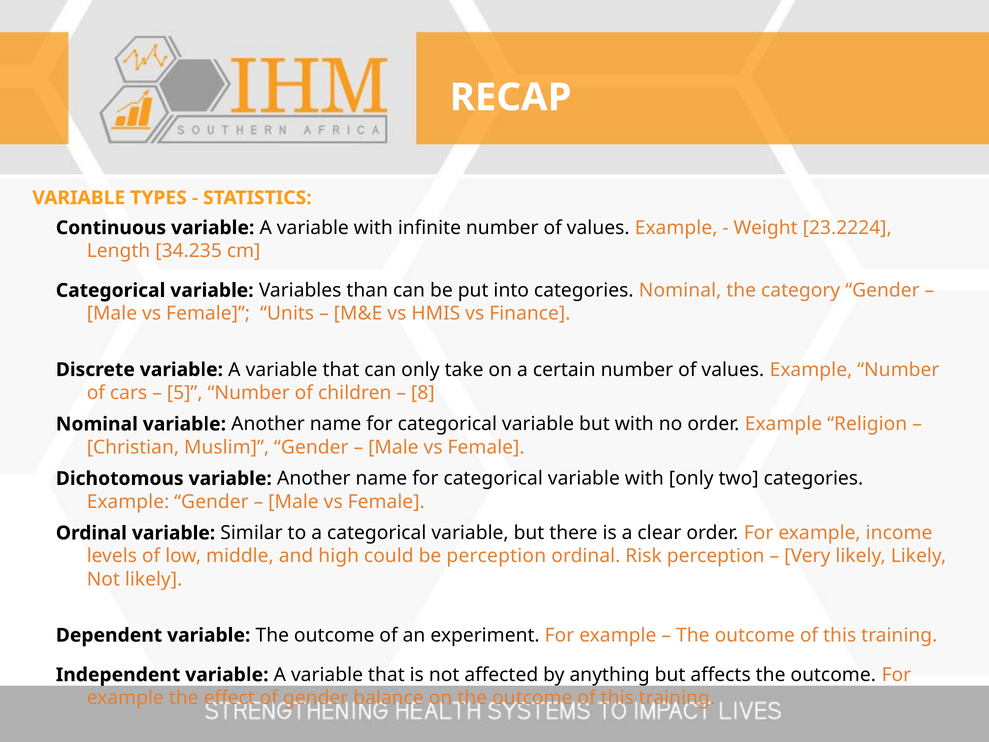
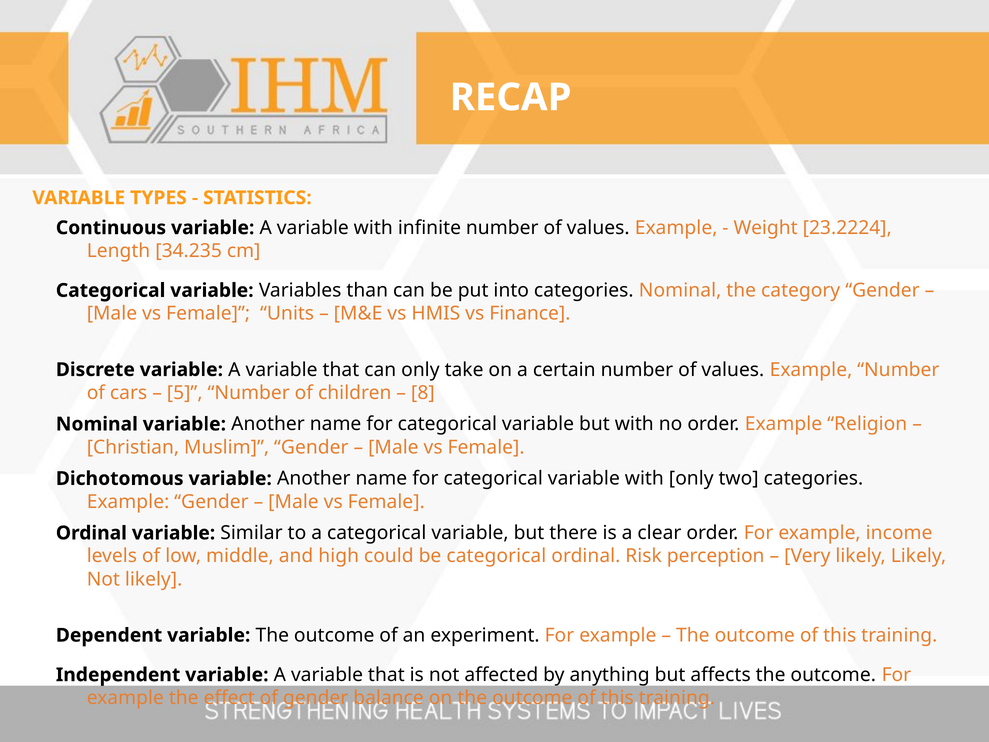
be perception: perception -> categorical
